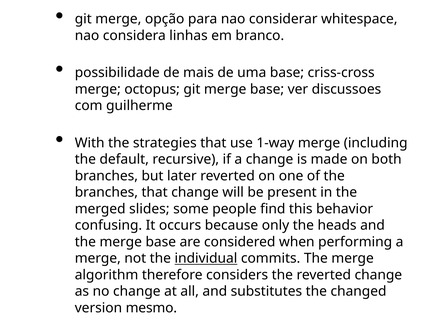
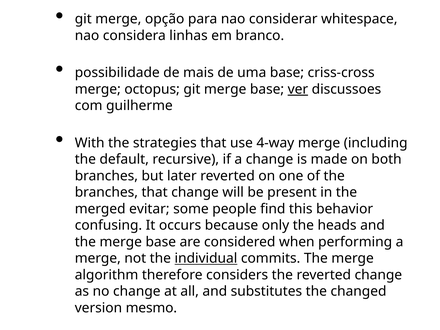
ver underline: none -> present
1-way: 1-way -> 4-way
slides: slides -> evitar
